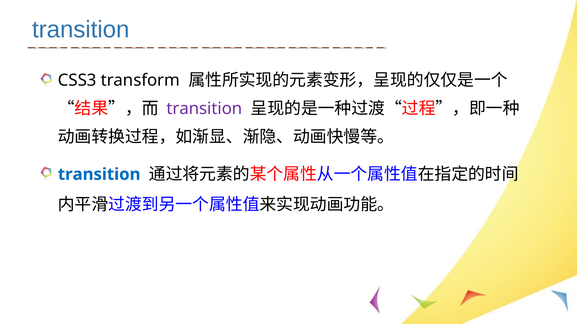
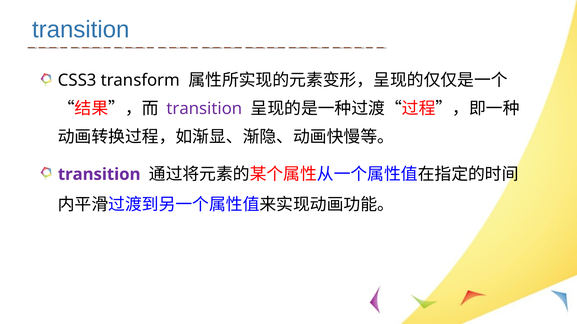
transition at (99, 175) colour: blue -> purple
